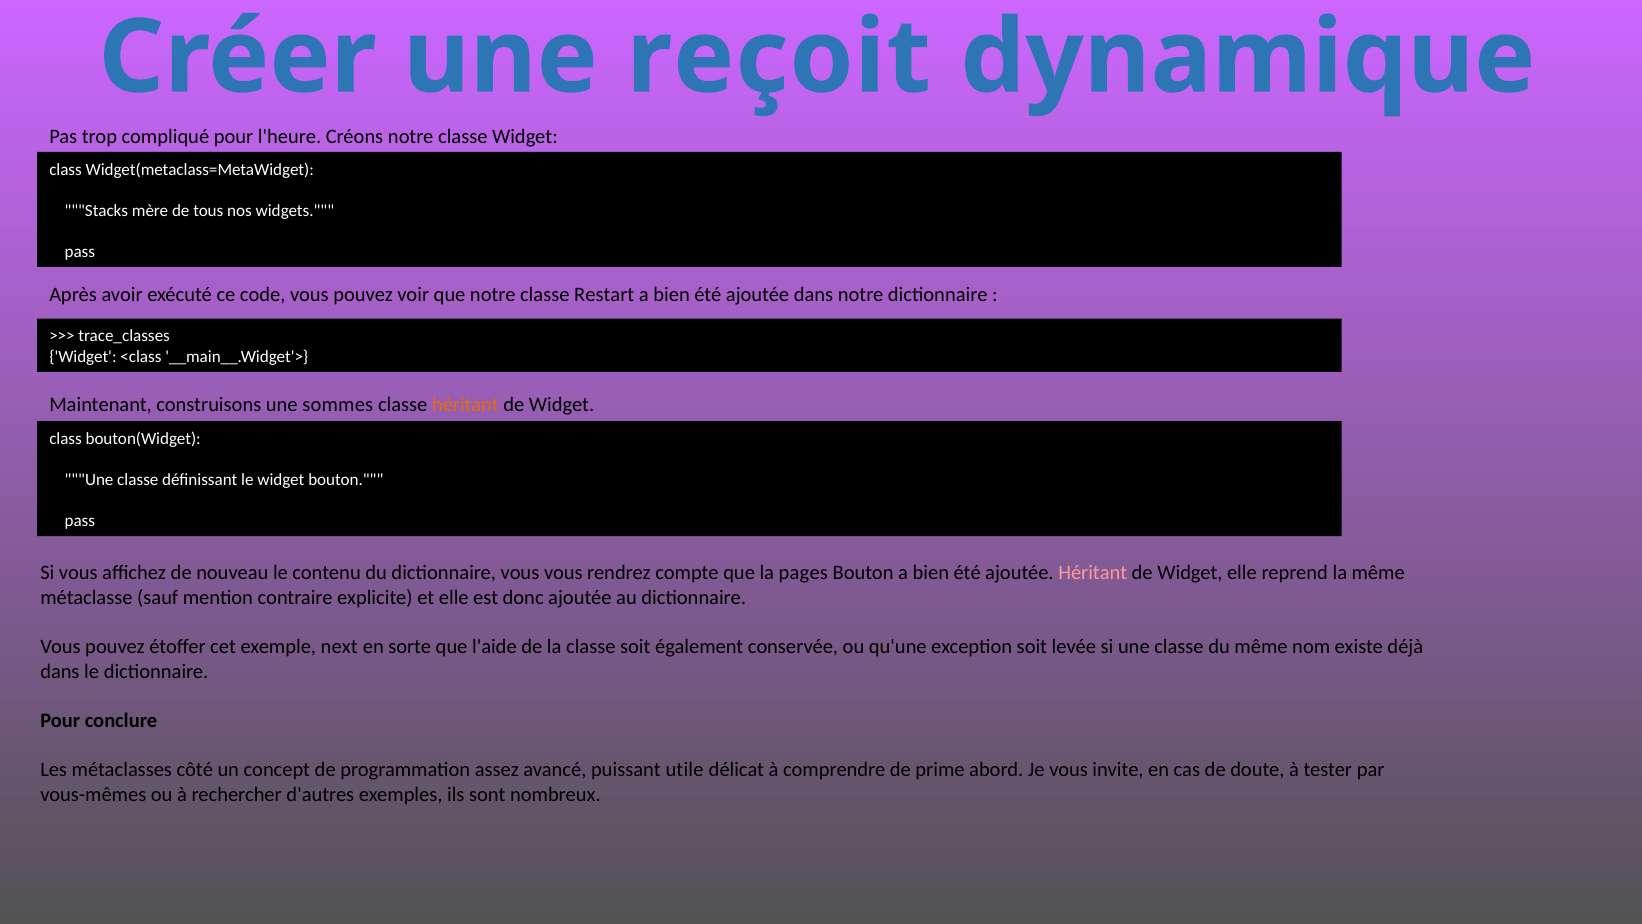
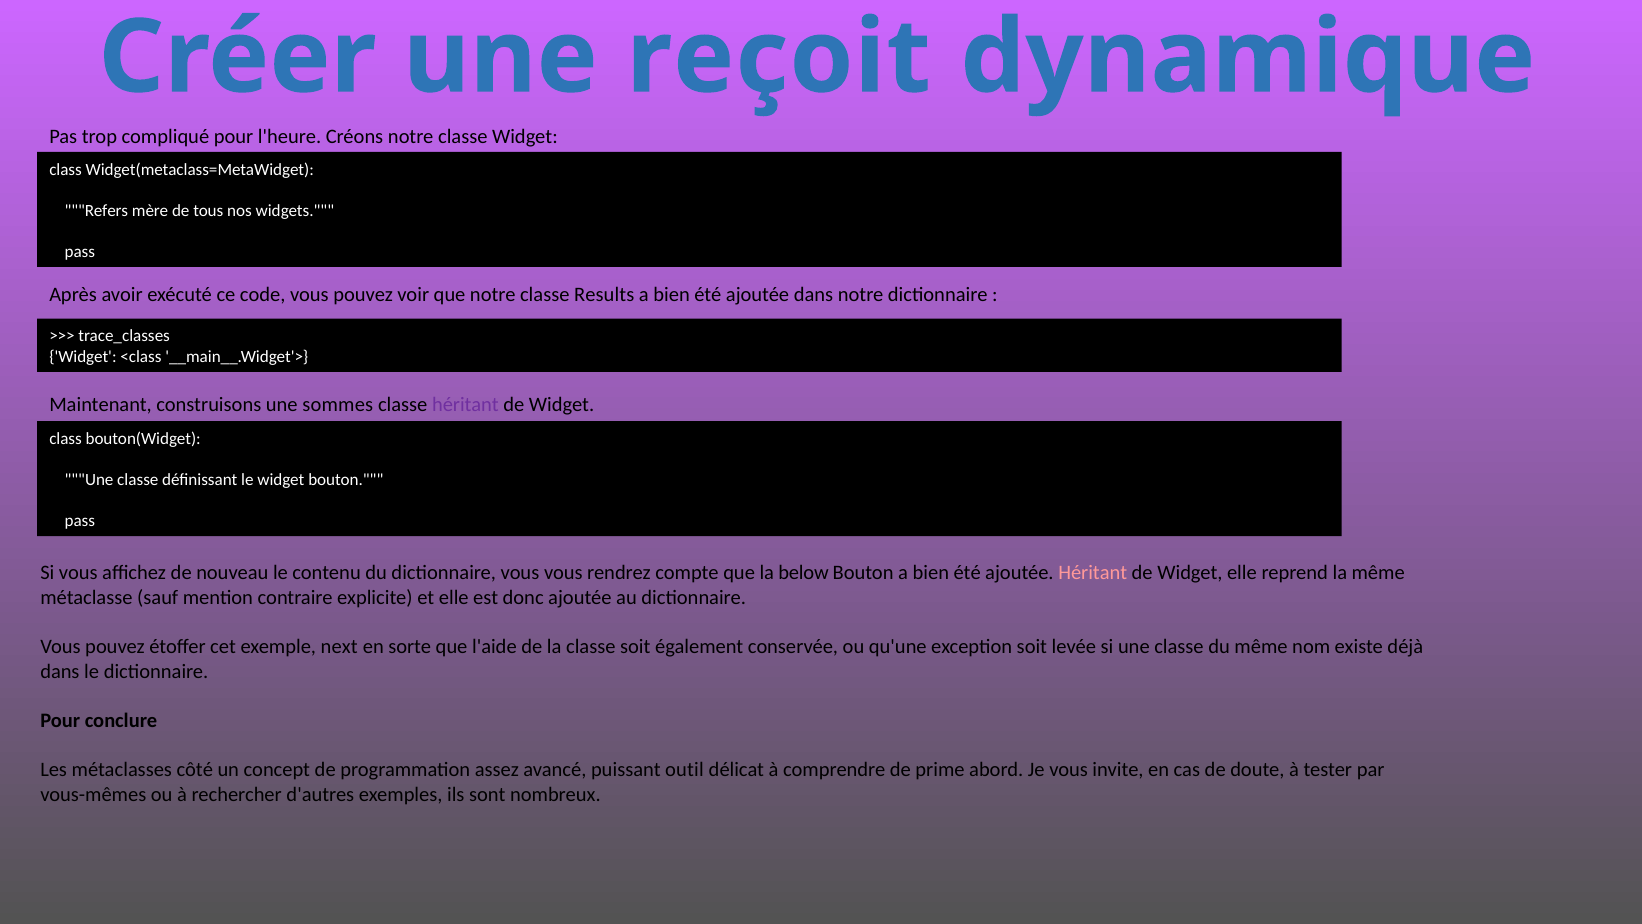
Stacks: Stacks -> Refers
Restart: Restart -> Results
héritant at (465, 404) colour: orange -> purple
pages: pages -> below
utile: utile -> outil
